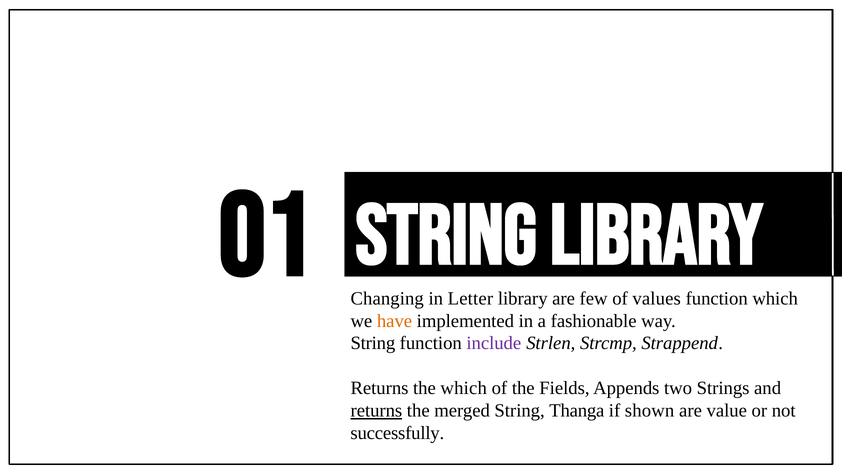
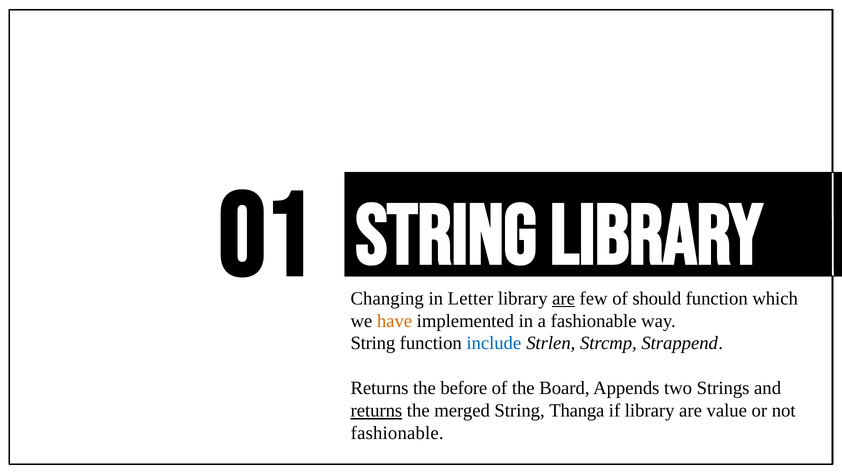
are at (564, 298) underline: none -> present
values: values -> should
include colour: purple -> blue
the which: which -> before
Fields: Fields -> Board
if shown: shown -> library
successfully at (397, 433): successfully -> fashionable
